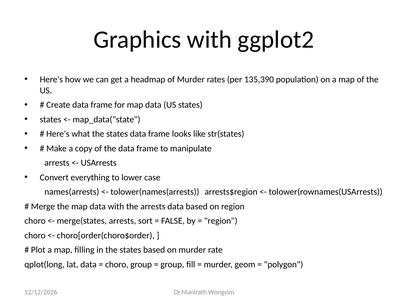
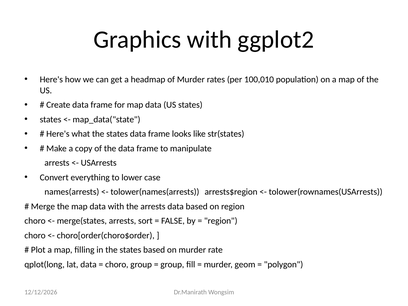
135,390: 135,390 -> 100,010
